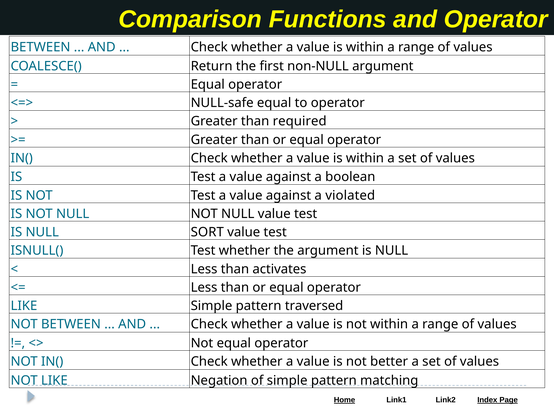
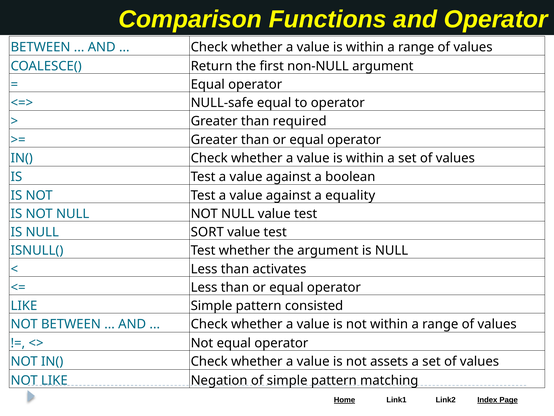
violated: violated -> equality
traversed: traversed -> consisted
better: better -> assets
